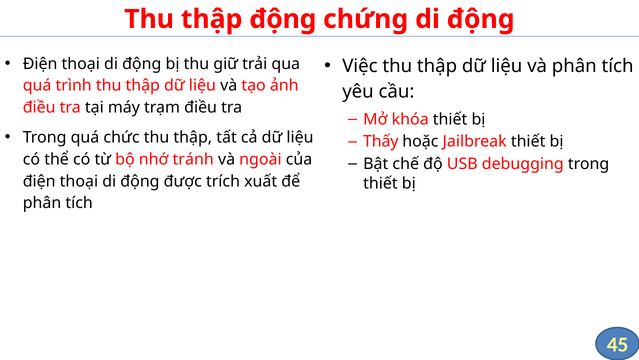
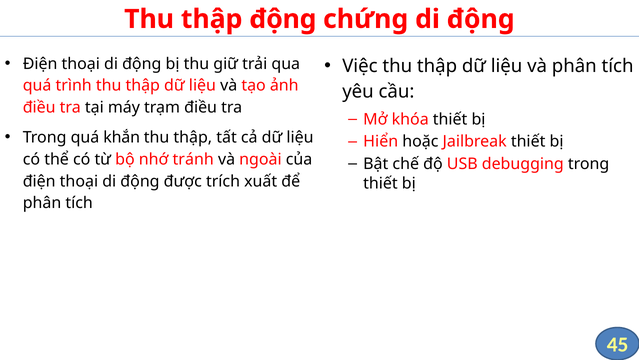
chức: chức -> khắn
Thấy: Thấy -> Hiển
